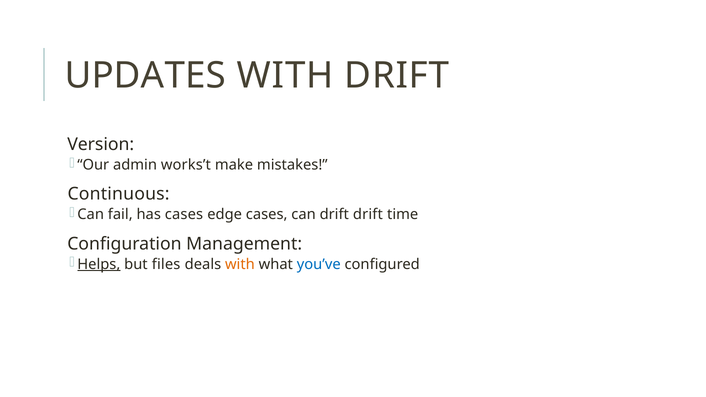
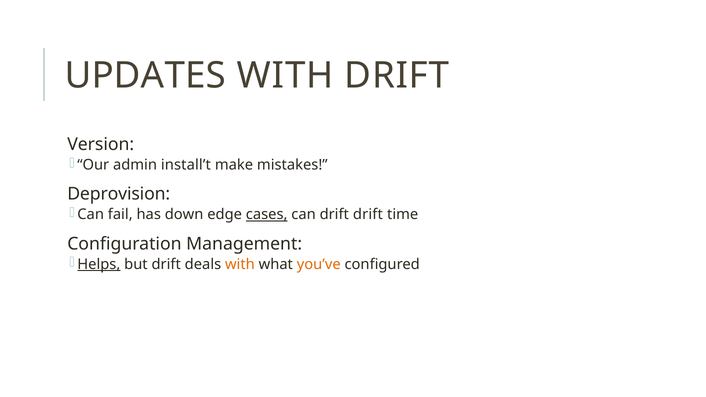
works’t: works’t -> install’t
Continuous: Continuous -> Deprovision
has cases: cases -> down
cases at (267, 215) underline: none -> present
but files: files -> drift
you’ve colour: blue -> orange
